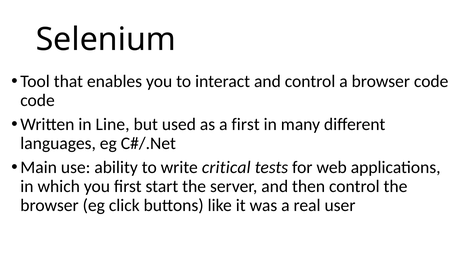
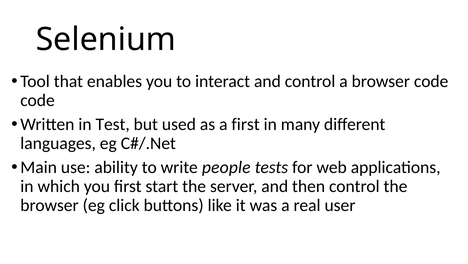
Line: Line -> Test
critical: critical -> people
